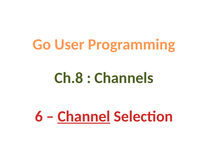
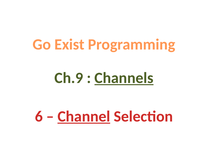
User: User -> Exist
Ch.8: Ch.8 -> Ch.9
Channels underline: none -> present
